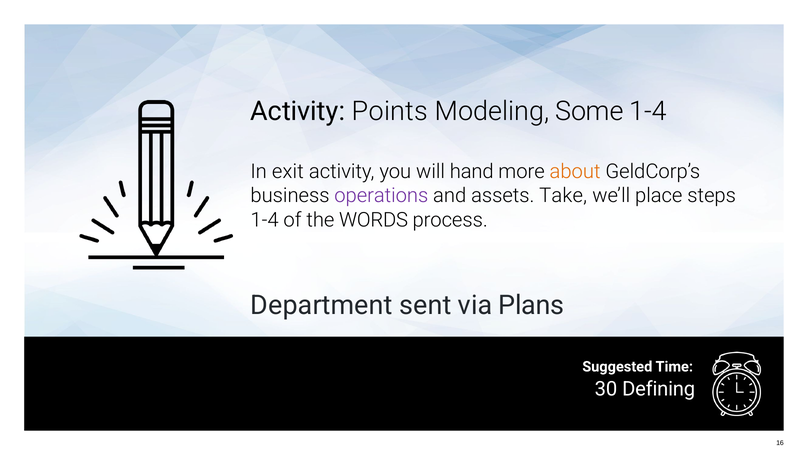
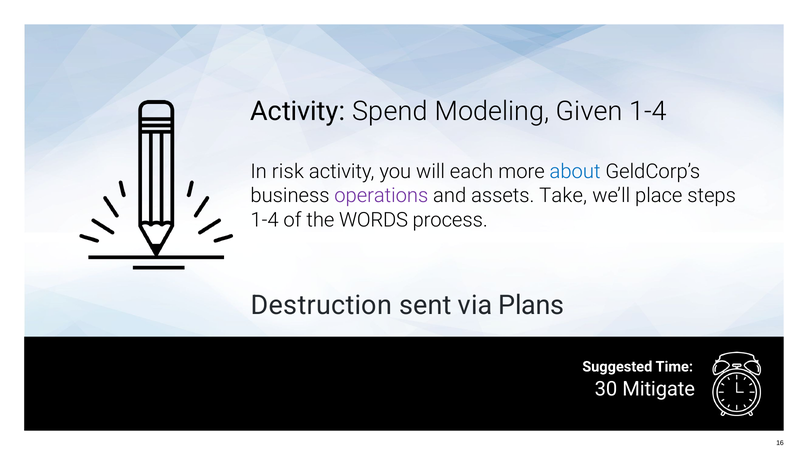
Points: Points -> Spend
Some: Some -> Given
exit: exit -> risk
hand: hand -> each
about colour: orange -> blue
Department: Department -> Destruction
Defining: Defining -> Mitigate
